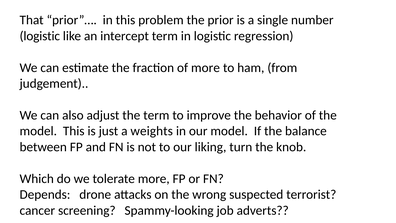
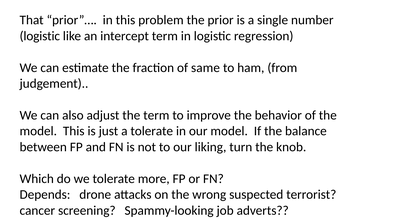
of more: more -> same
a weights: weights -> tolerate
